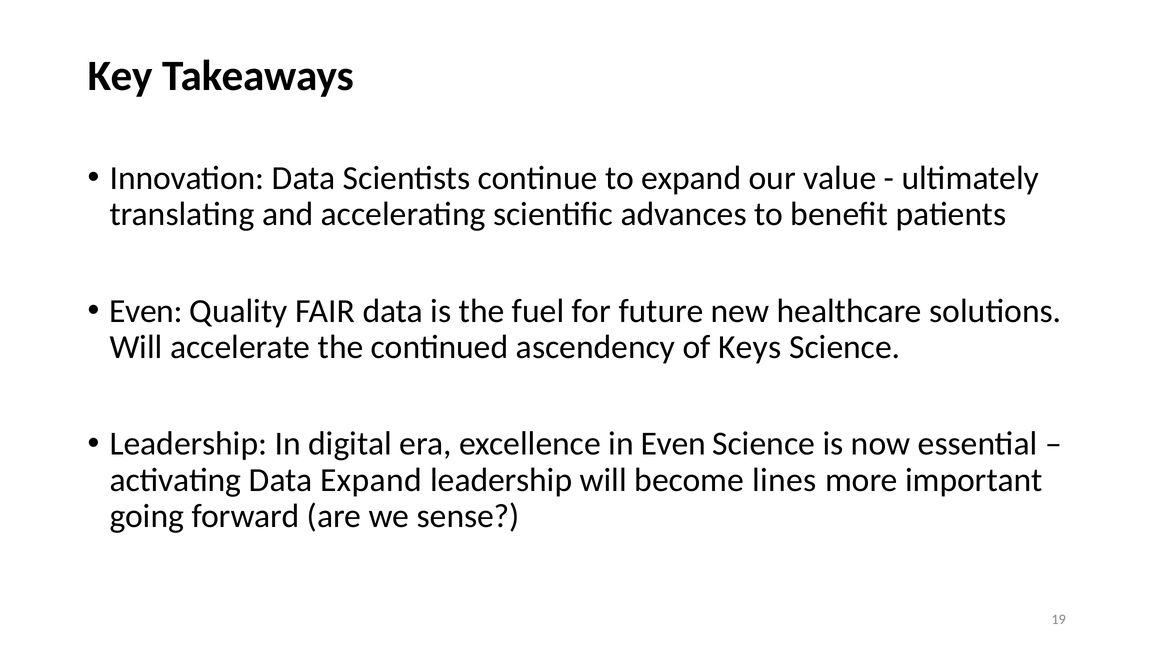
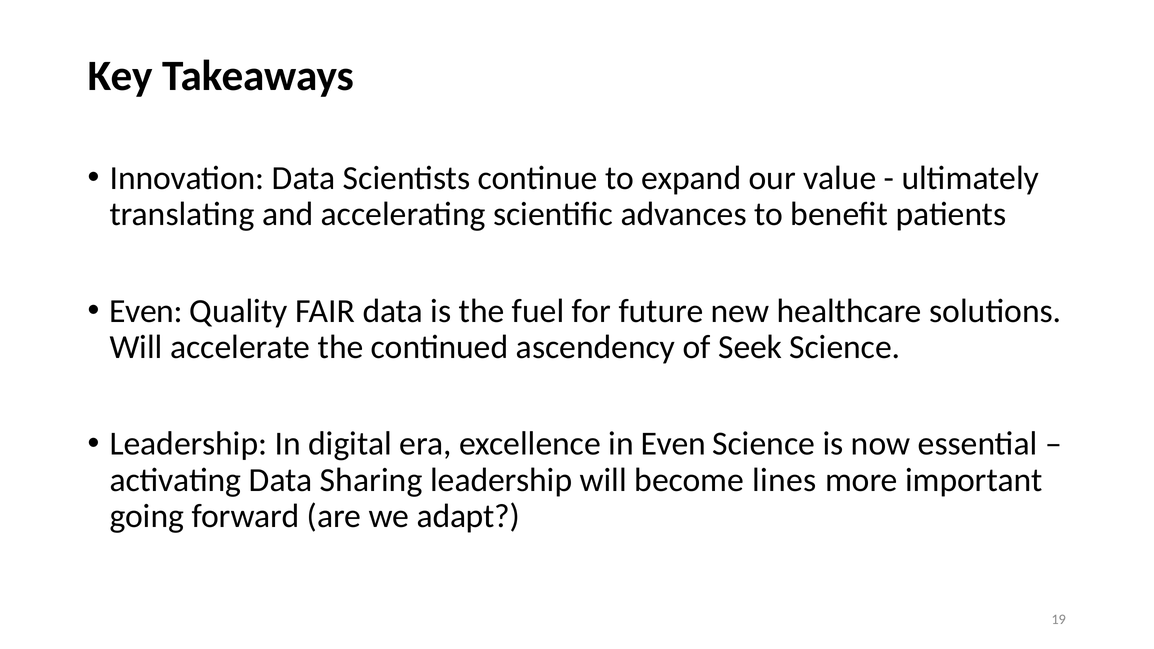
Keys: Keys -> Seek
Data Expand: Expand -> Sharing
sense: sense -> adapt
